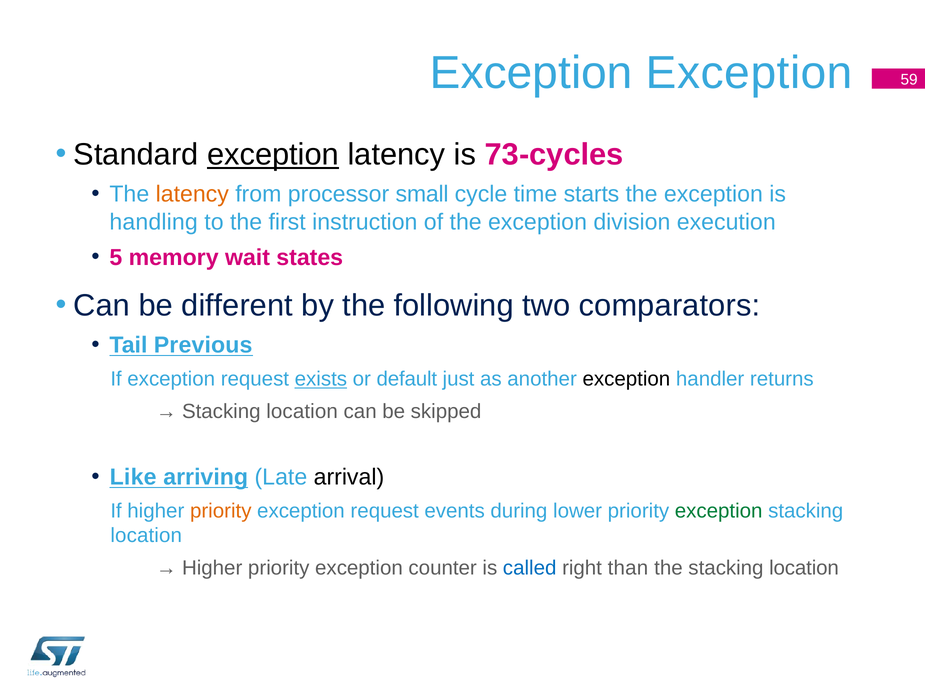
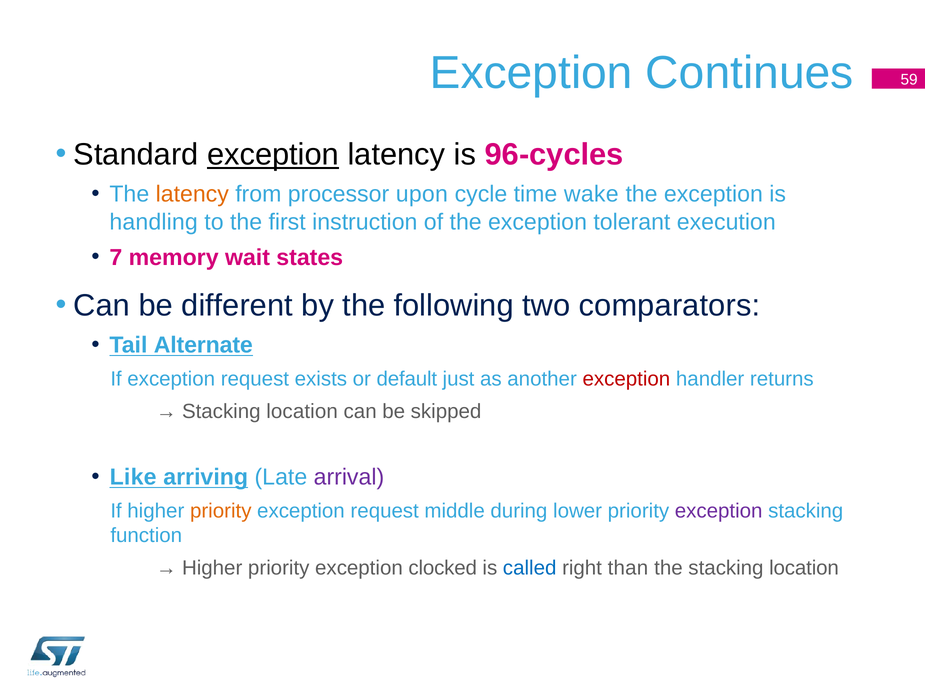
Exception Exception: Exception -> Continues
73-cycles: 73-cycles -> 96-cycles
small: small -> upon
starts: starts -> wake
division: division -> tolerant
5: 5 -> 7
Previous: Previous -> Alternate
exists underline: present -> none
exception at (626, 379) colour: black -> red
arrival colour: black -> purple
events: events -> middle
exception at (719, 511) colour: green -> purple
location at (146, 535): location -> function
counter: counter -> clocked
